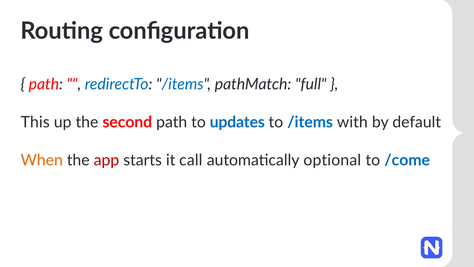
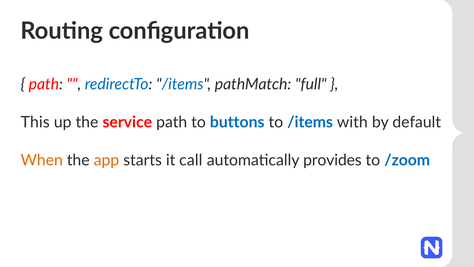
second: second -> service
updates: updates -> buttons
app colour: red -> orange
optional: optional -> provides
/come: /come -> /zoom
